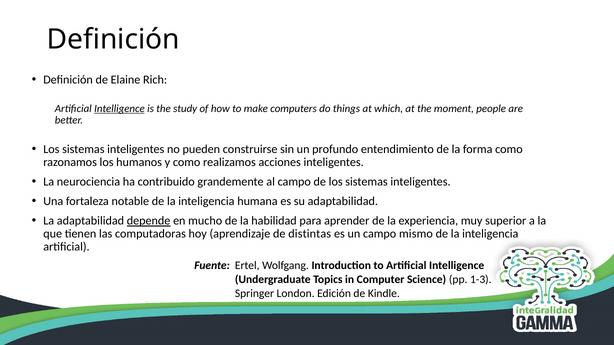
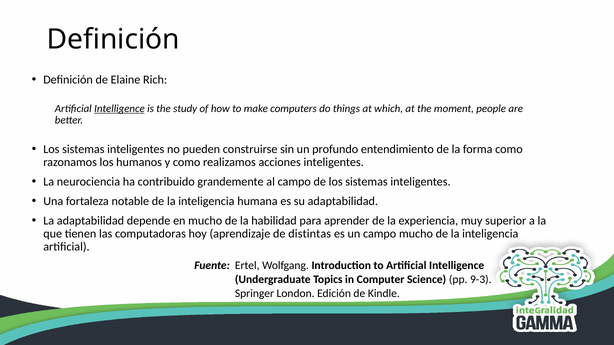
depende underline: present -> none
campo mismo: mismo -> mucho
1-3: 1-3 -> 9-3
